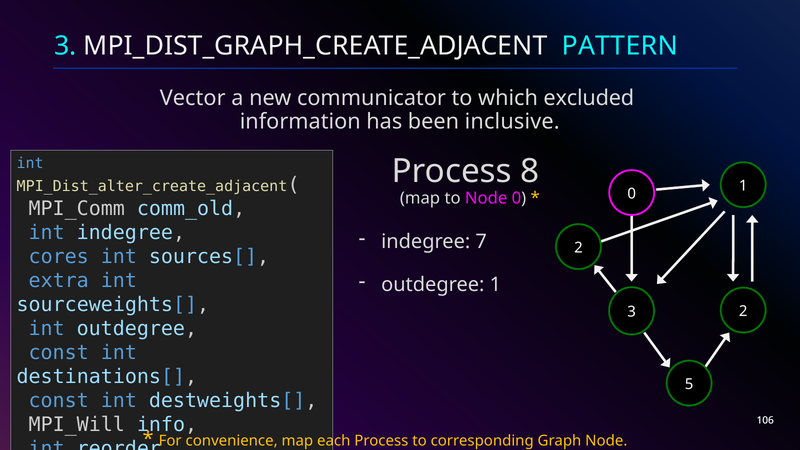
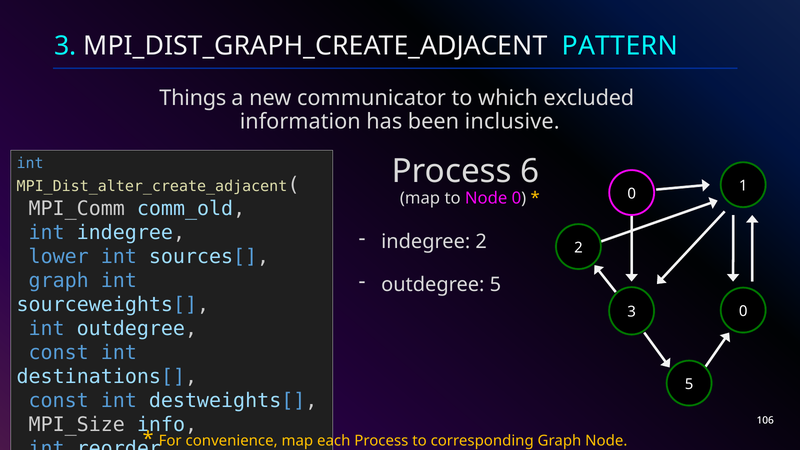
Vector: Vector -> Things
8: 8 -> 6
indegree 7: 7 -> 2
cores: cores -> lower
extra at (59, 281): extra -> graph
outdegree 1: 1 -> 5
3 2: 2 -> 0
MPI_Will: MPI_Will -> MPI_Size
